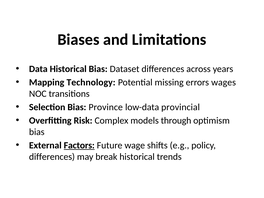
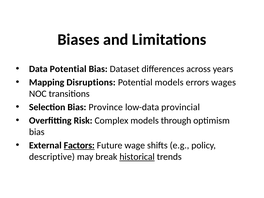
Data Historical: Historical -> Potential
Technology: Technology -> Disruptions
Potential missing: missing -> models
differences at (52, 157): differences -> descriptive
historical at (137, 157) underline: none -> present
